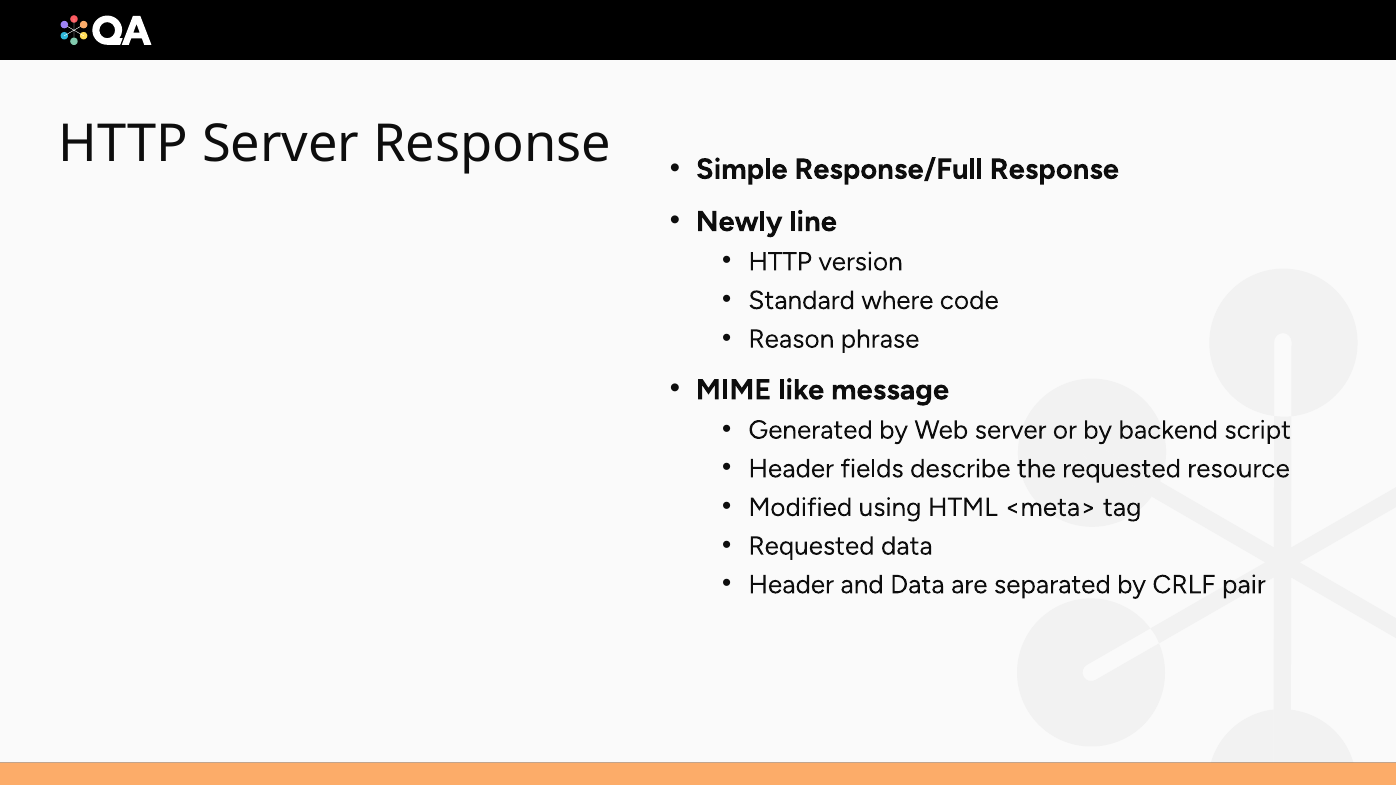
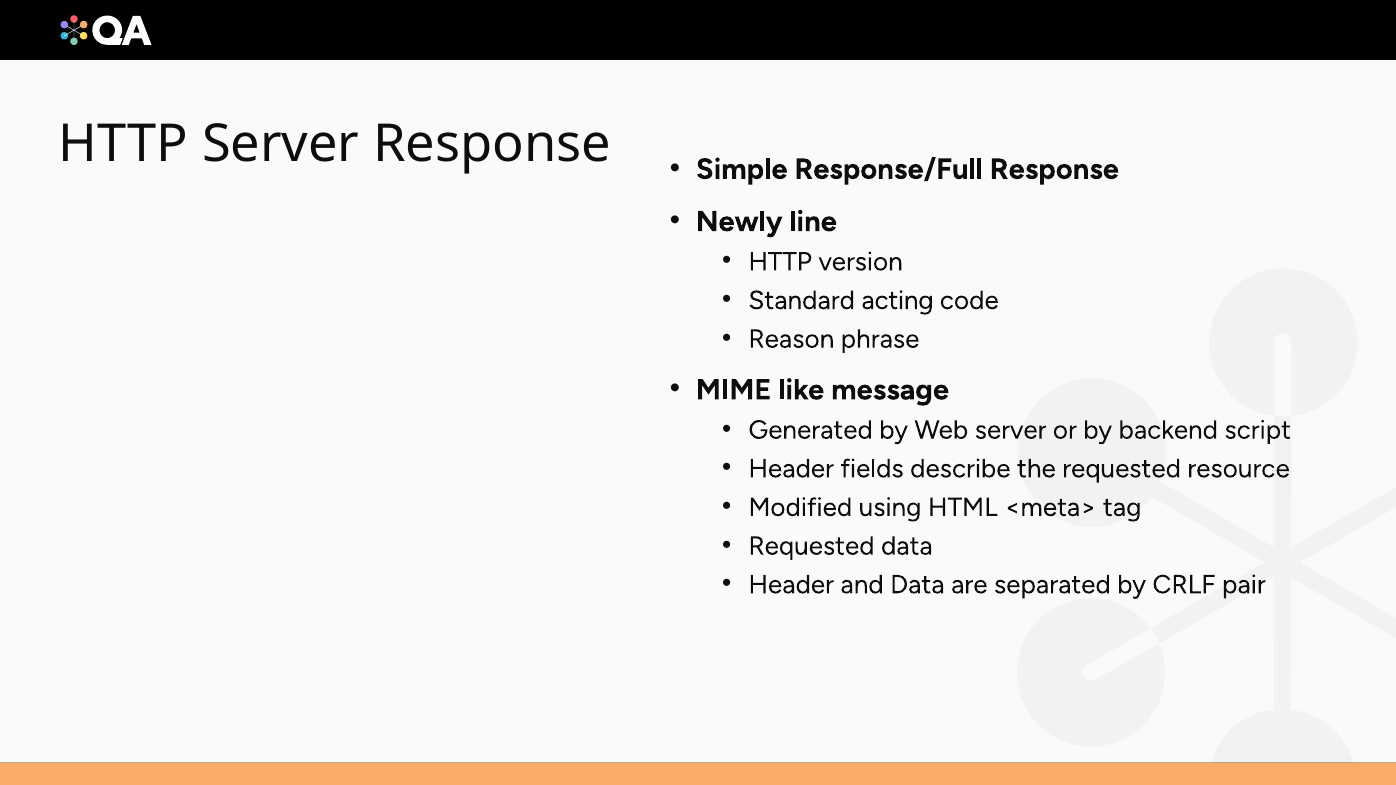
where: where -> acting
